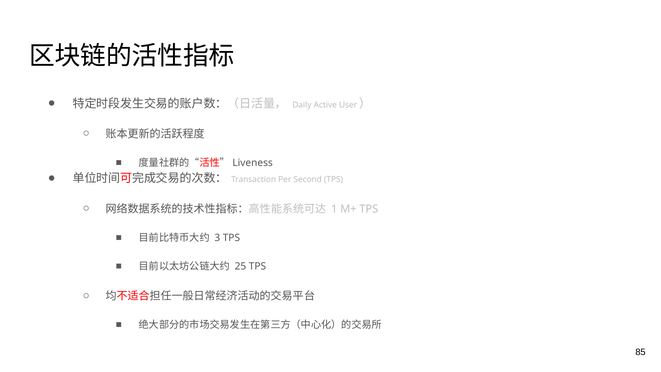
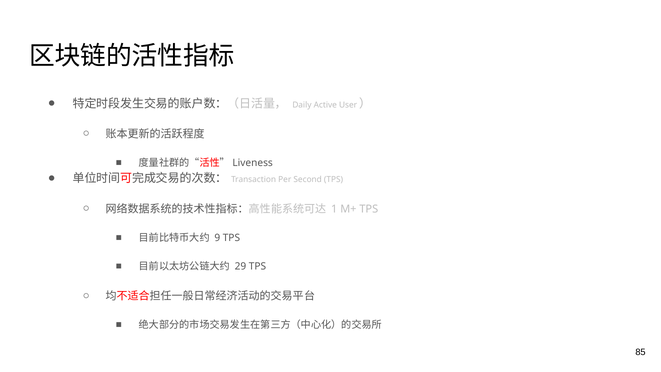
3: 3 -> 9
25: 25 -> 29
